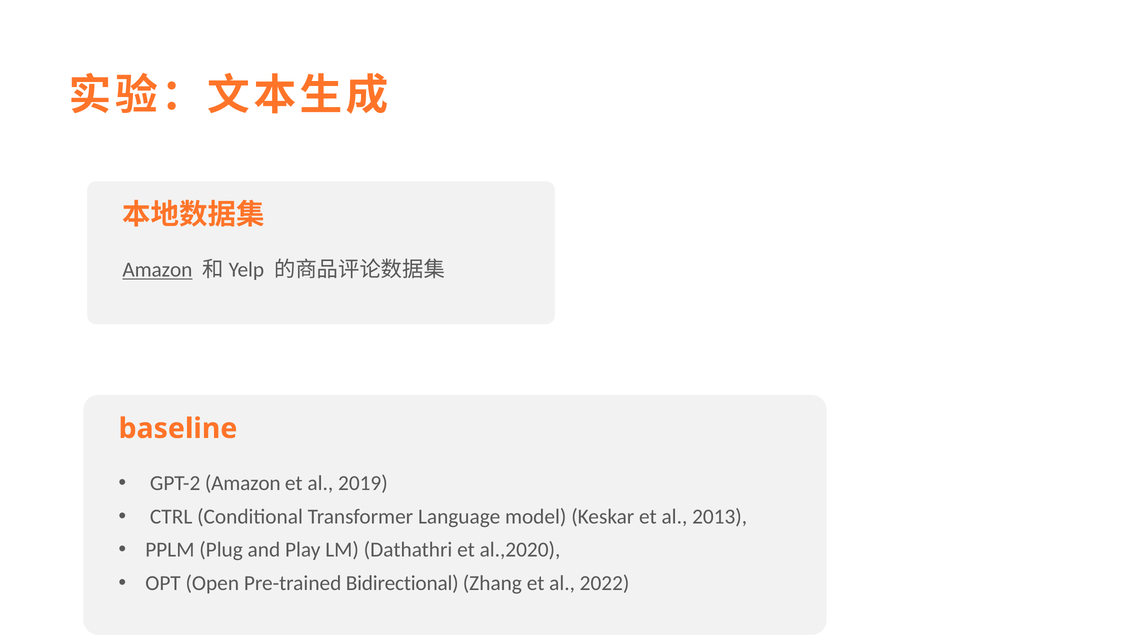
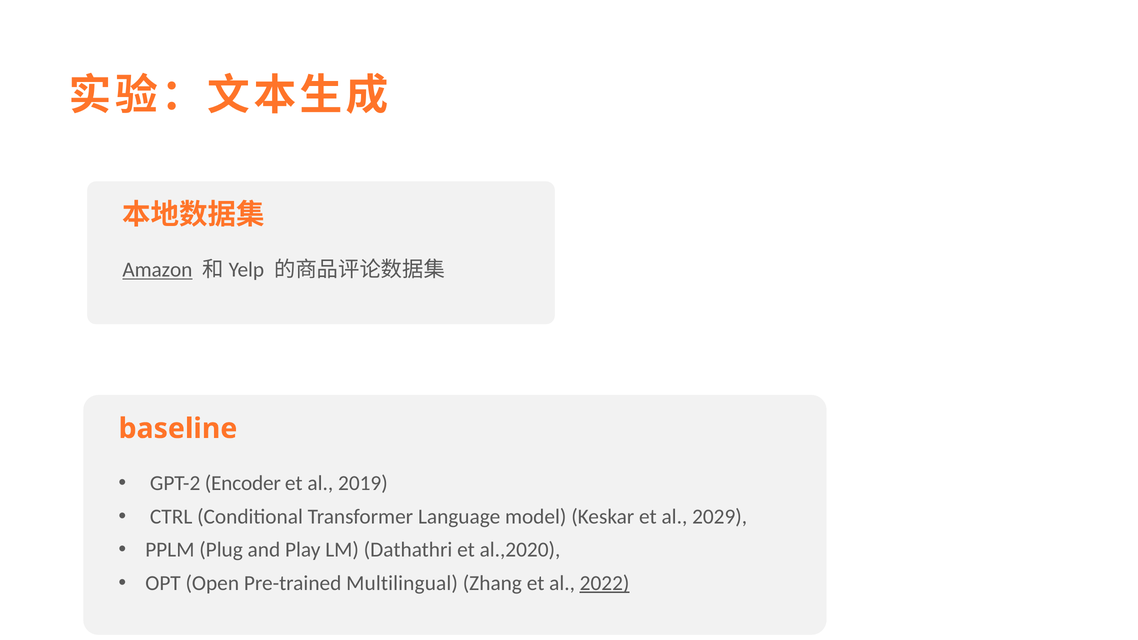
GPT-2 Amazon: Amazon -> Encoder
2013: 2013 -> 2029
Bidirectional: Bidirectional -> Multilingual
2022 underline: none -> present
